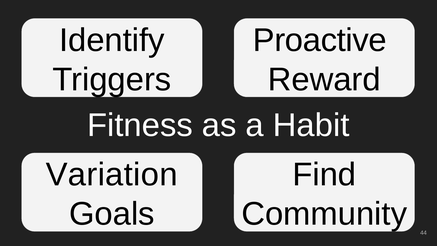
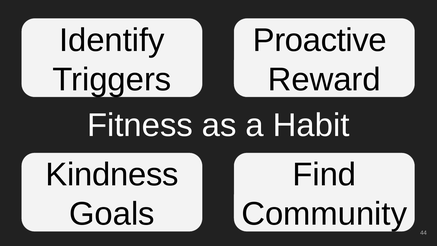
Variation: Variation -> Kindness
